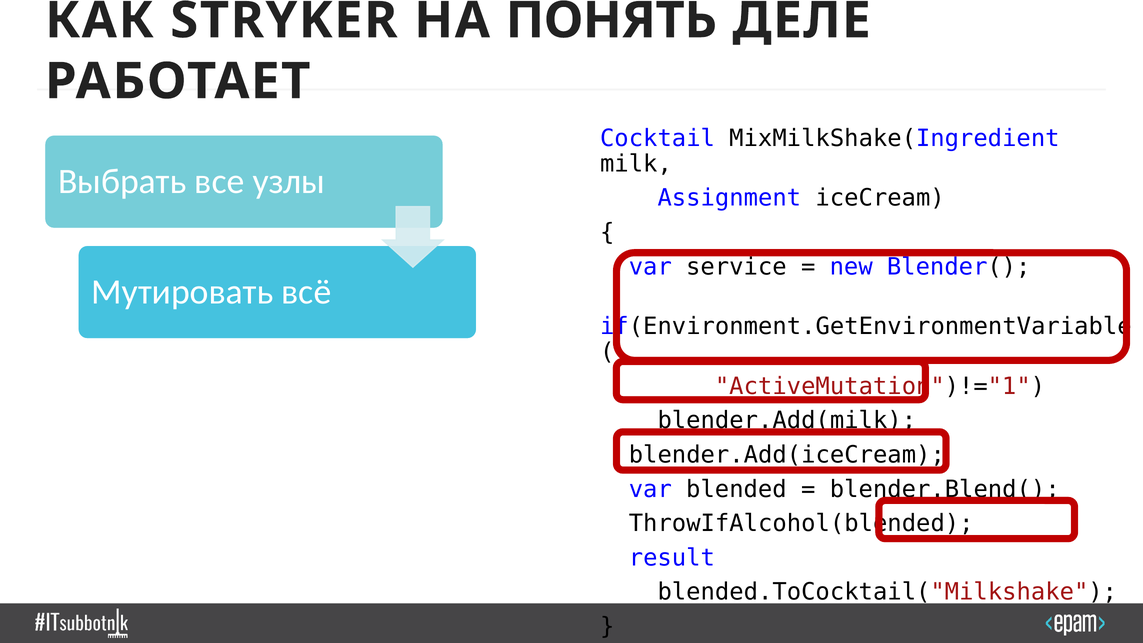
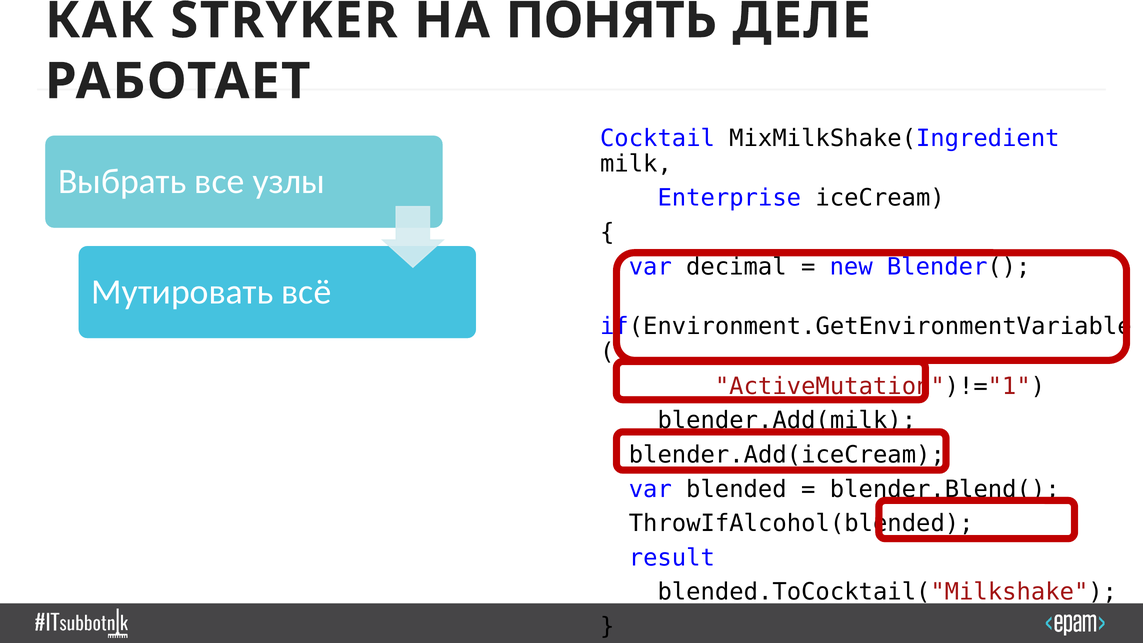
Assignment: Assignment -> Enterprise
service: service -> decimal
